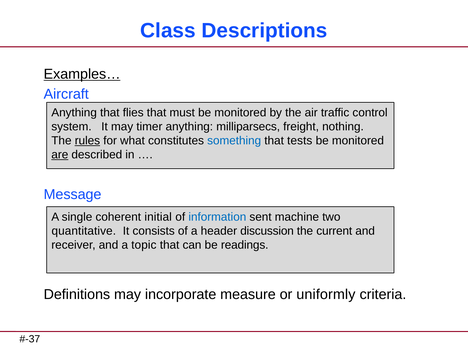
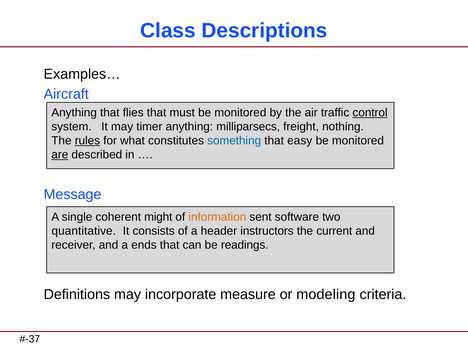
Examples… underline: present -> none
control underline: none -> present
tests: tests -> easy
initial: initial -> might
information colour: blue -> orange
machine: machine -> software
discussion: discussion -> instructors
topic: topic -> ends
uniformly: uniformly -> modeling
